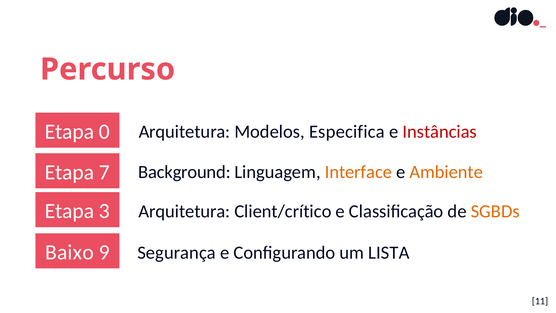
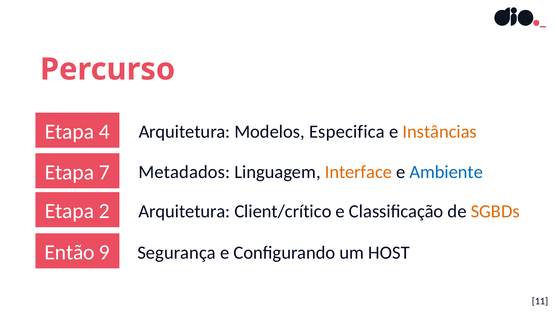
0: 0 -> 4
Instâncias colour: red -> orange
Background: Background -> Metadados
Ambiente colour: orange -> blue
3: 3 -> 2
Baixo: Baixo -> Então
LISTA: LISTA -> HOST
